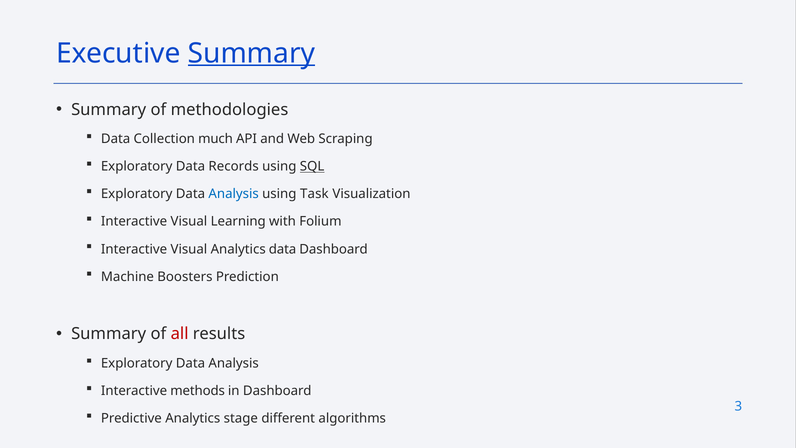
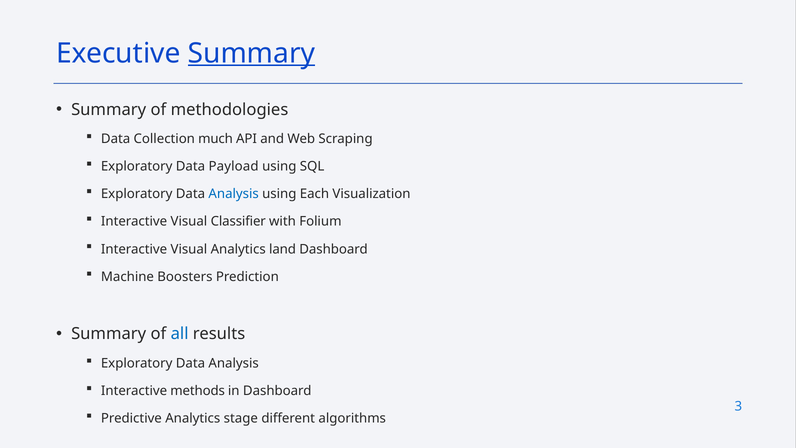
Records: Records -> Payload
SQL underline: present -> none
Task: Task -> Each
Learning: Learning -> Classifier
Analytics data: data -> land
all colour: red -> blue
